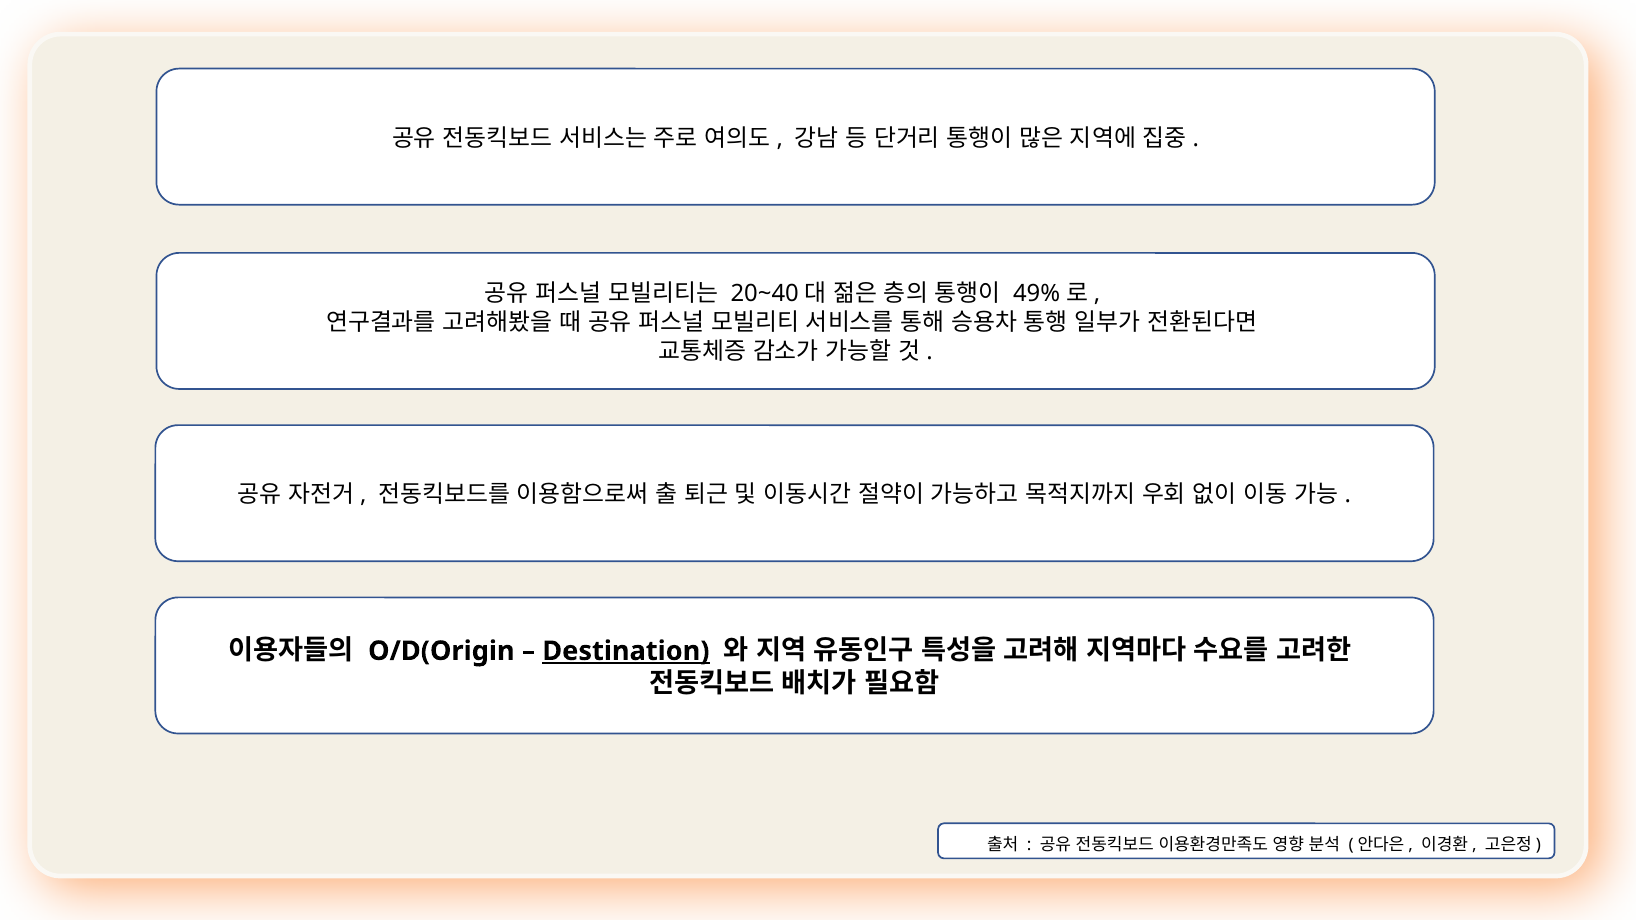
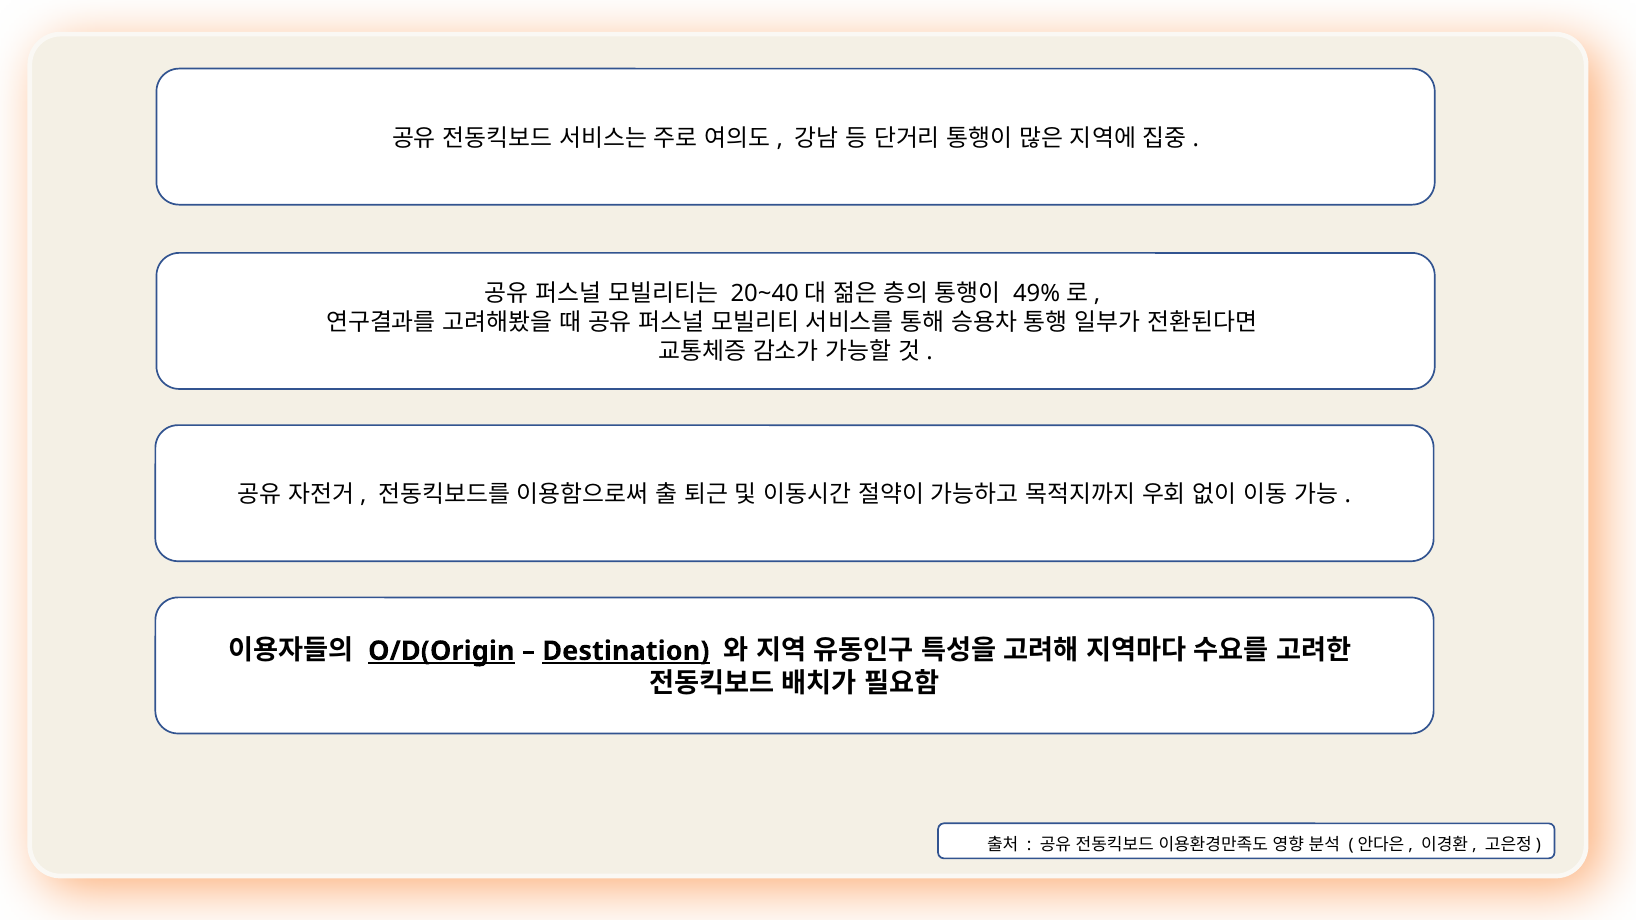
O/D(Origin underline: none -> present
